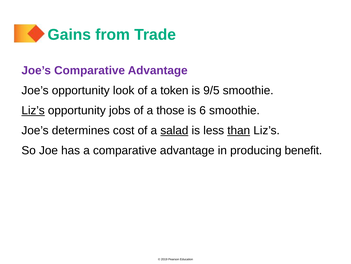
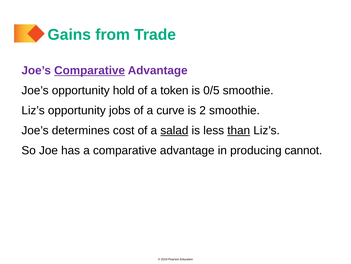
Comparative at (90, 70) underline: none -> present
look: look -> hold
9/5: 9/5 -> 0/5
Liz’s at (33, 110) underline: present -> none
those: those -> curve
6: 6 -> 2
benefit: benefit -> cannot
